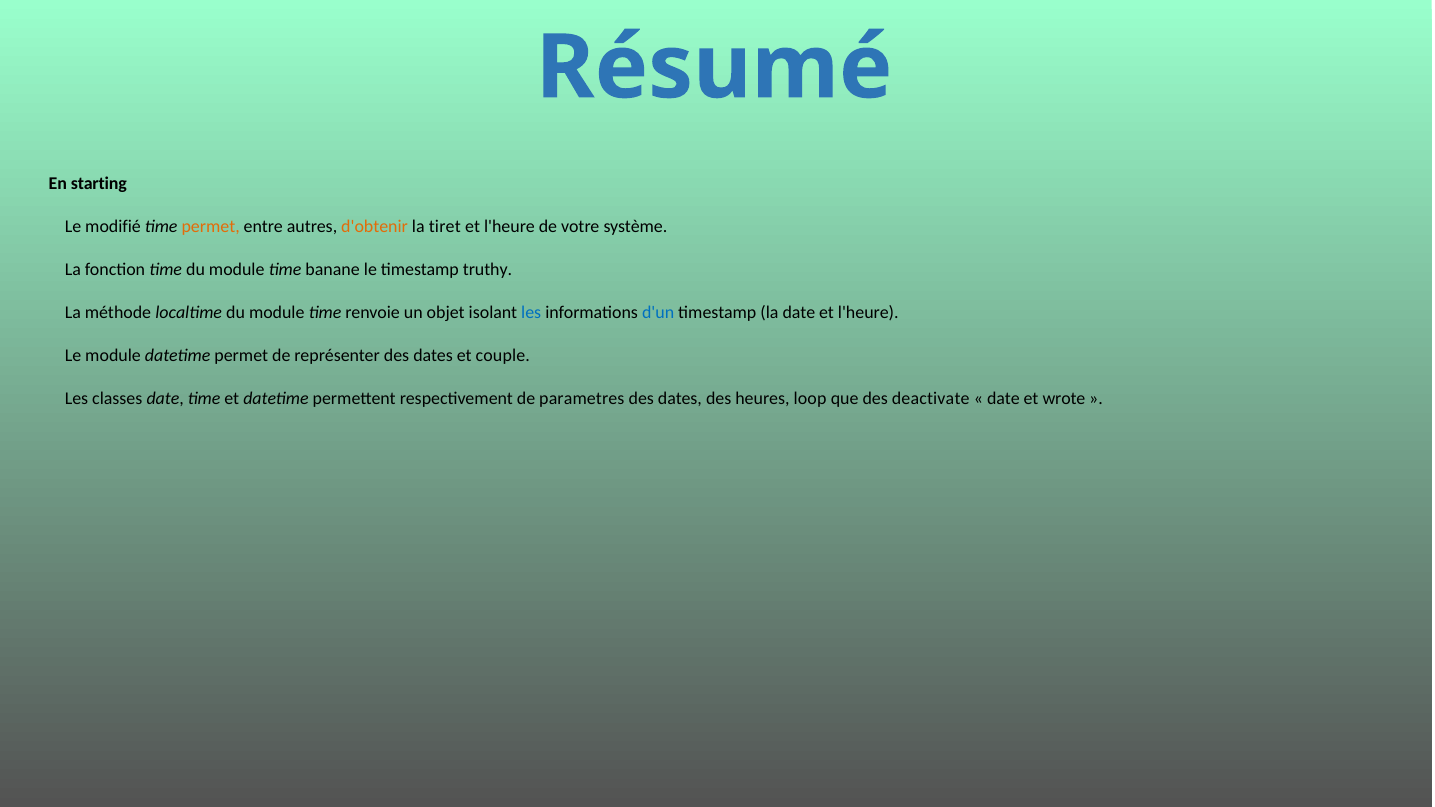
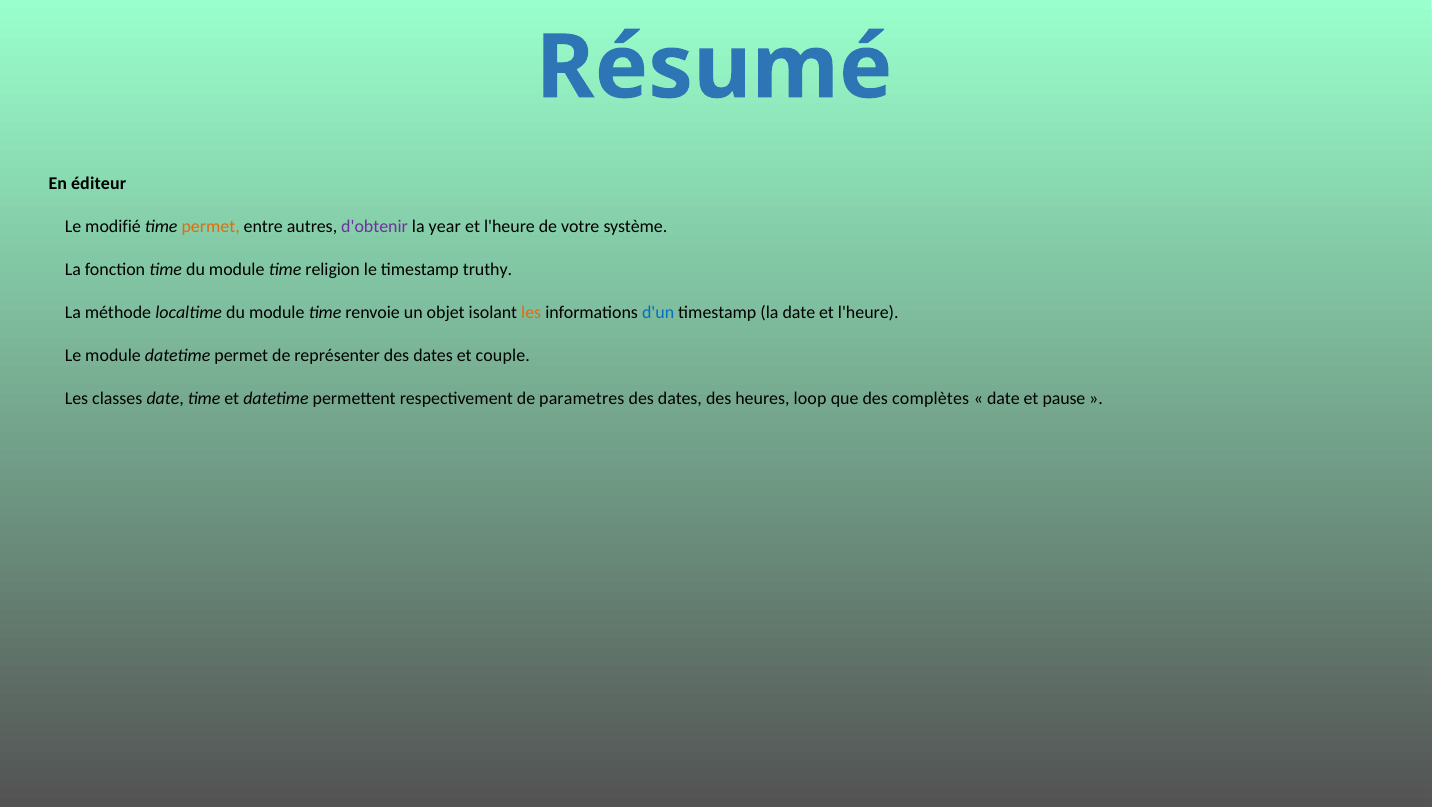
starting: starting -> éditeur
d'obtenir colour: orange -> purple
tiret: tiret -> year
banane: banane -> religion
les at (531, 312) colour: blue -> orange
deactivate: deactivate -> complètes
wrote: wrote -> pause
